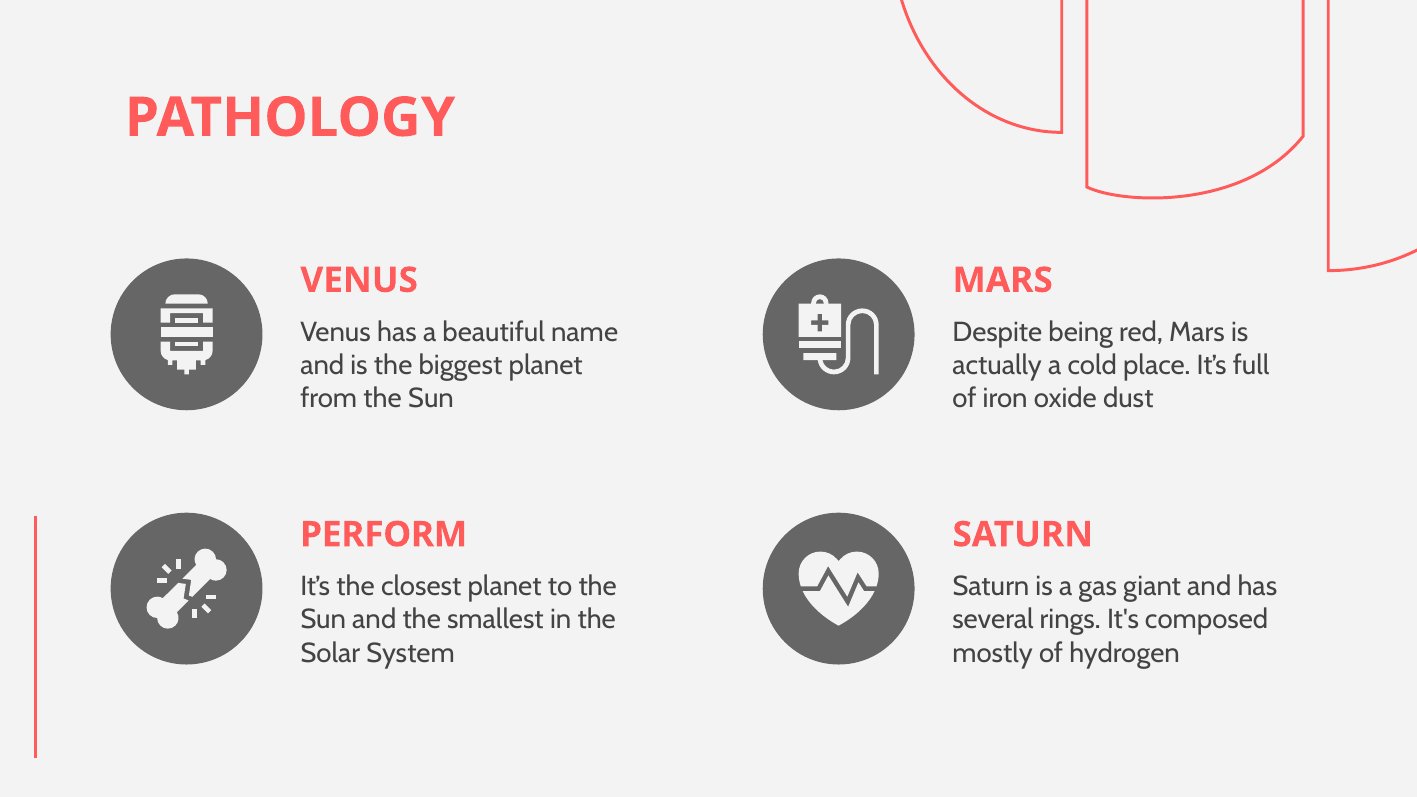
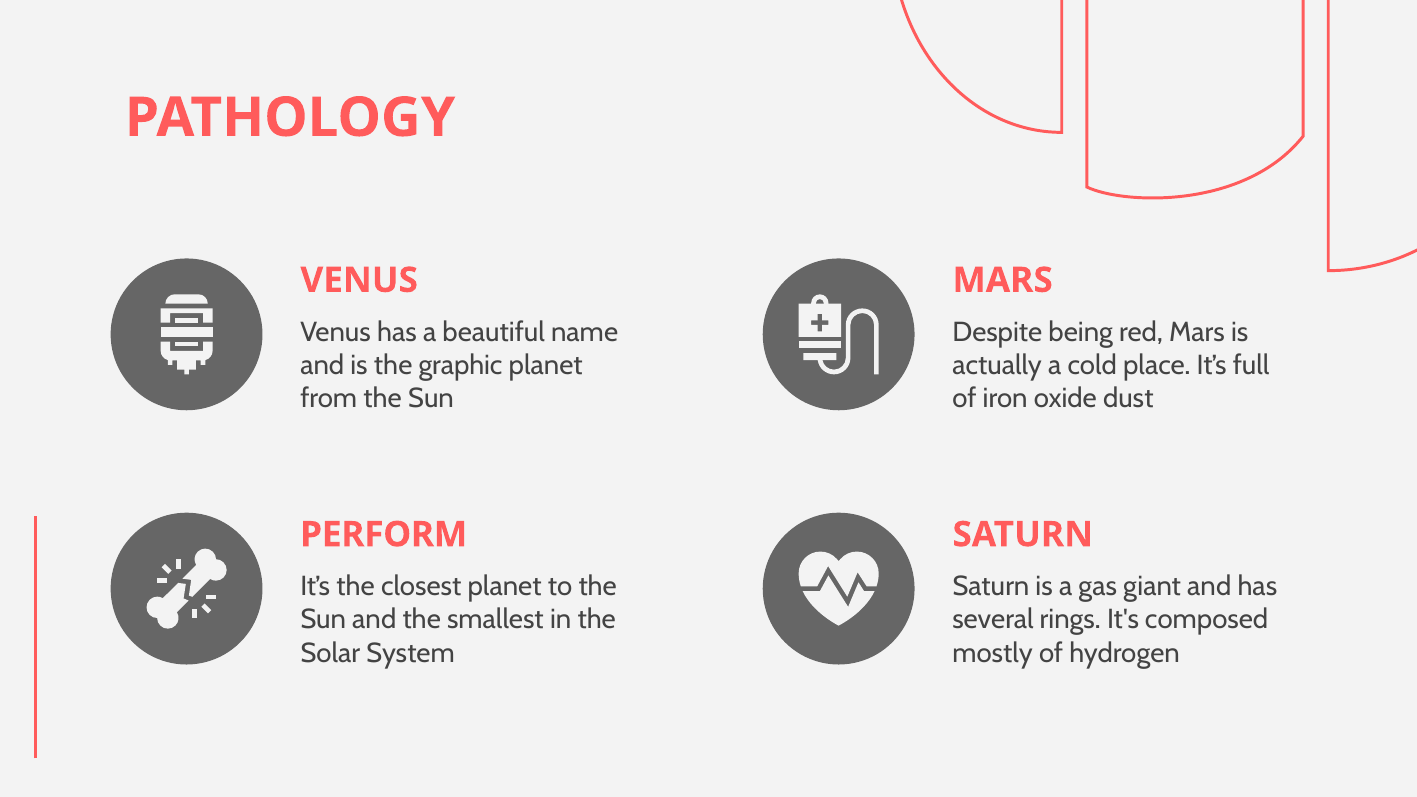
biggest: biggest -> graphic
